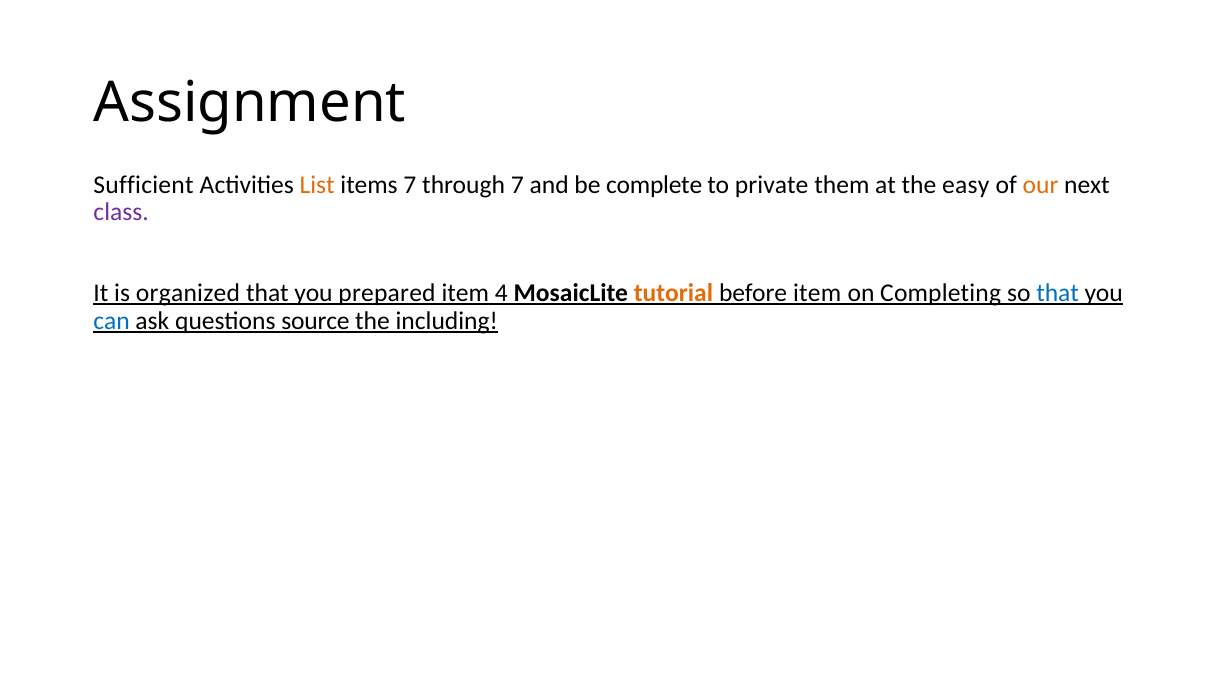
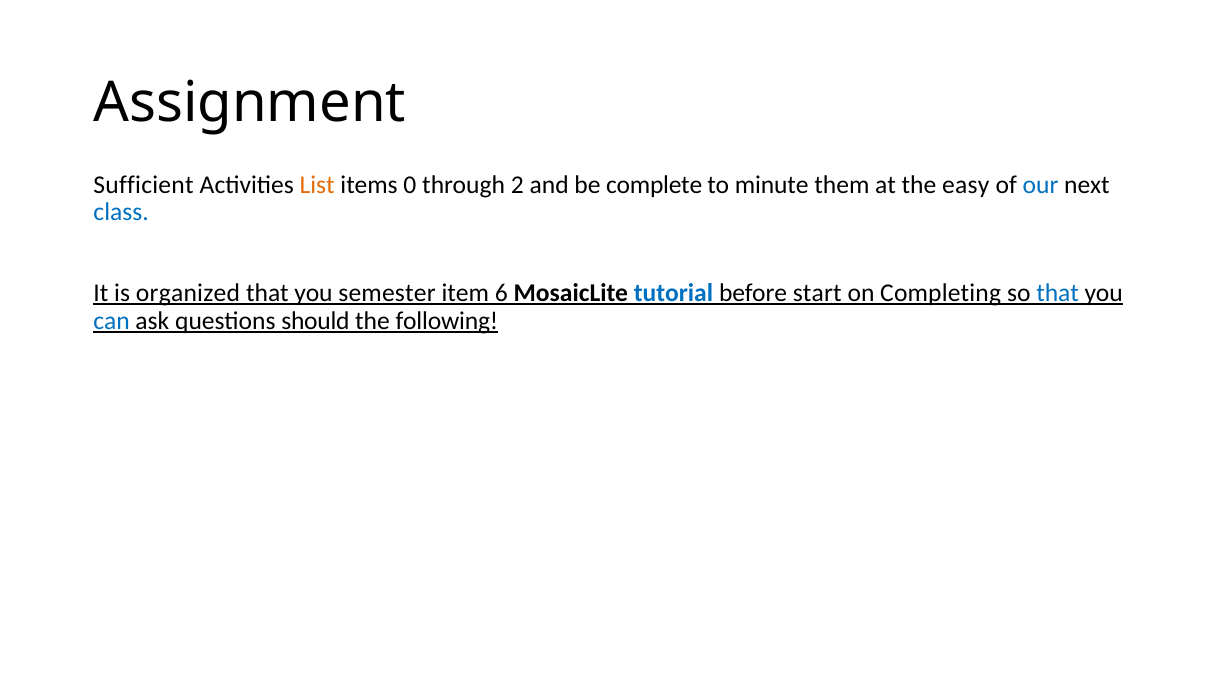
items 7: 7 -> 0
through 7: 7 -> 2
private: private -> minute
our colour: orange -> blue
class colour: purple -> blue
prepared: prepared -> semester
4: 4 -> 6
tutorial colour: orange -> blue
before item: item -> start
source: source -> should
including: including -> following
